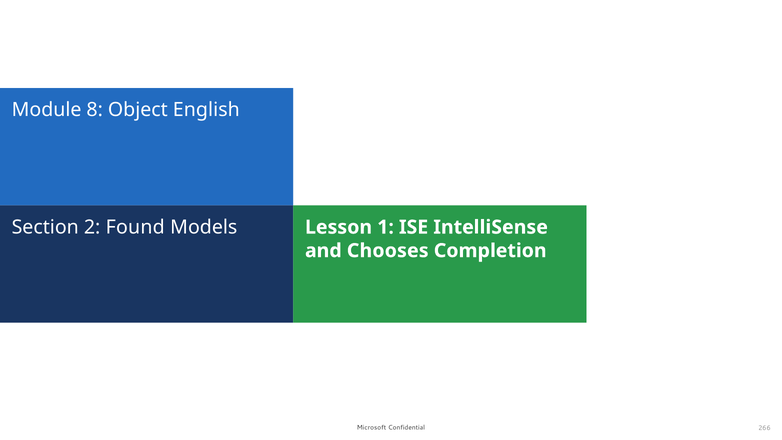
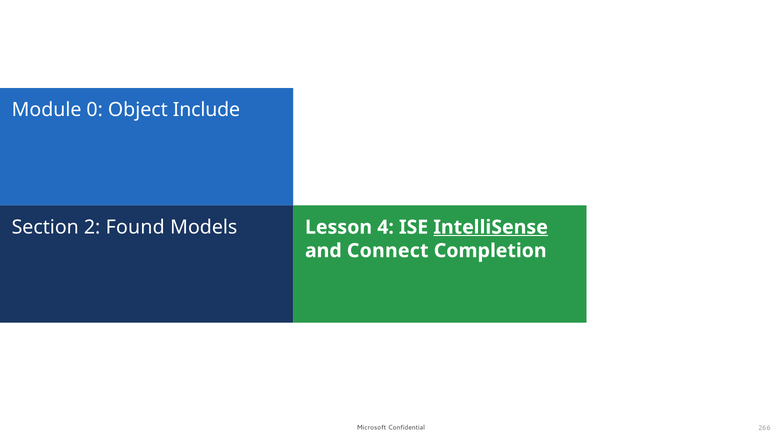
8: 8 -> 0
English: English -> Include
1: 1 -> 4
IntelliSense underline: none -> present
Chooses: Chooses -> Connect
